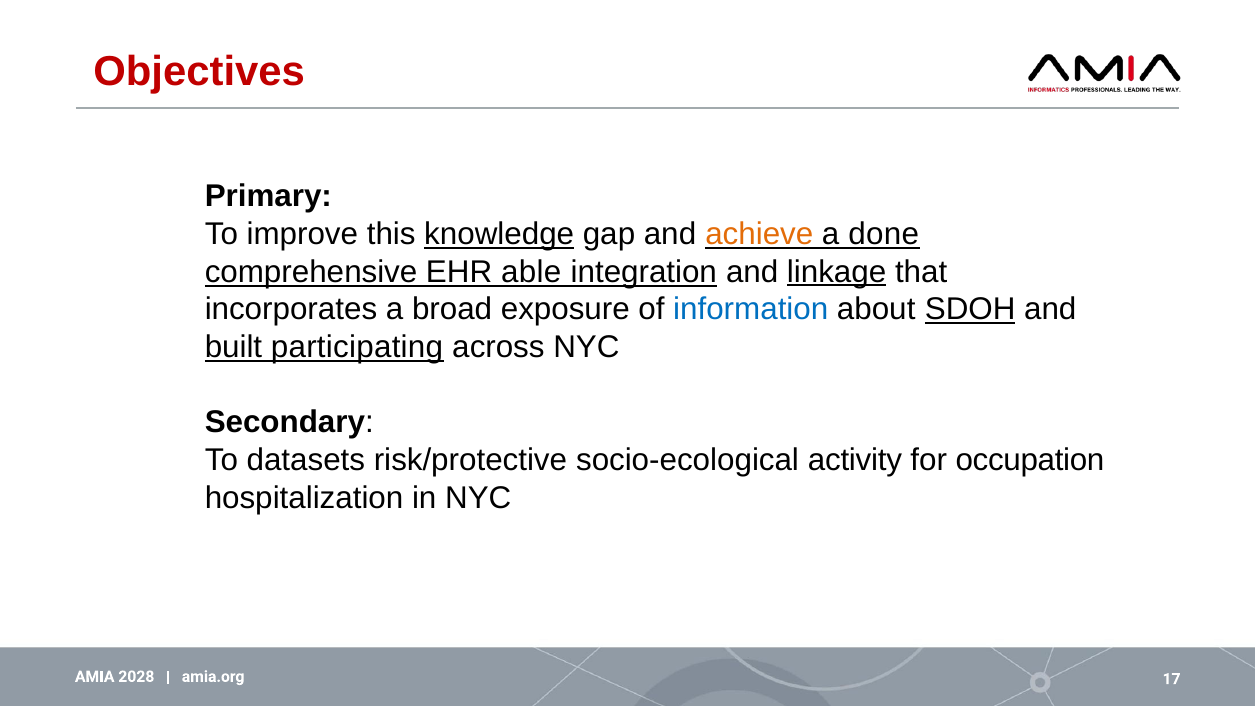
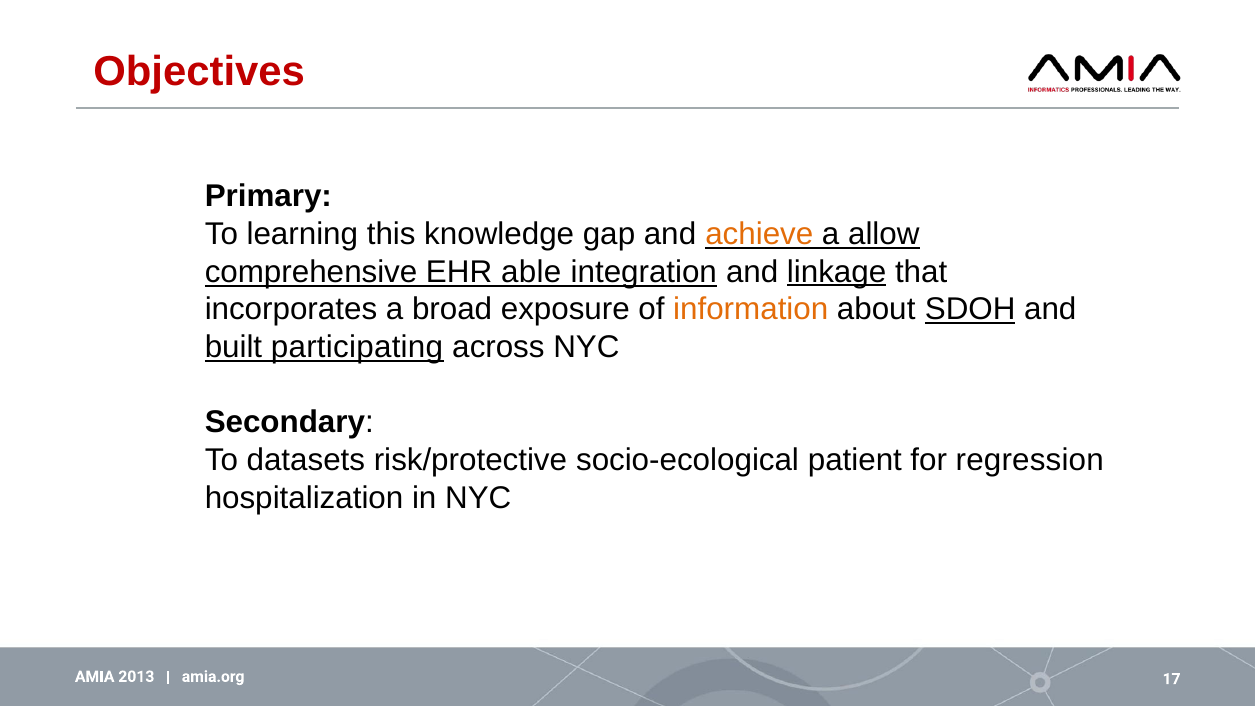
improve: improve -> learning
knowledge underline: present -> none
done: done -> allow
information colour: blue -> orange
activity: activity -> patient
occupation: occupation -> regression
2028: 2028 -> 2013
